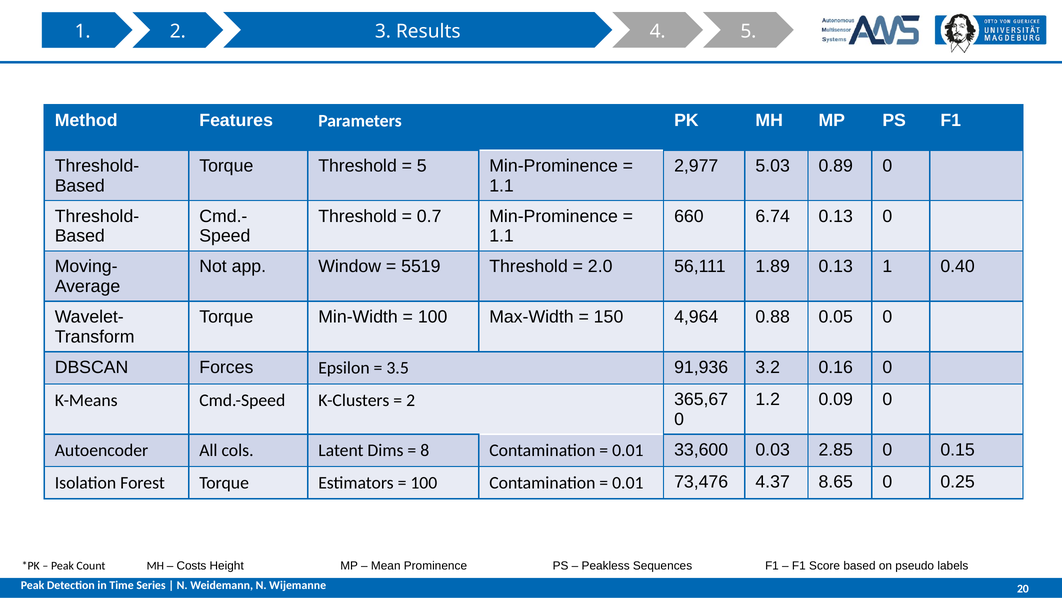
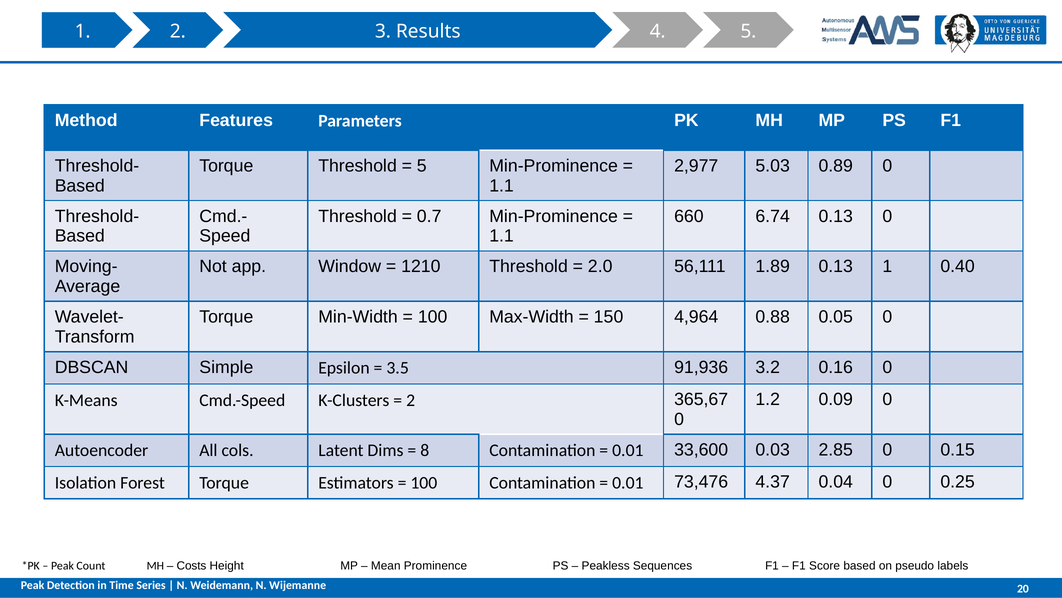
5519: 5519 -> 1210
Forces: Forces -> Simple
8.65: 8.65 -> 0.04
